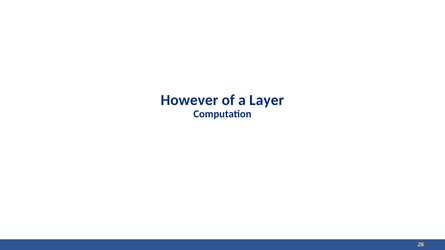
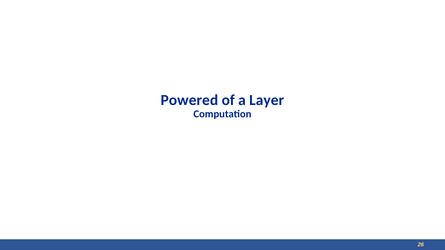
However: However -> Powered
